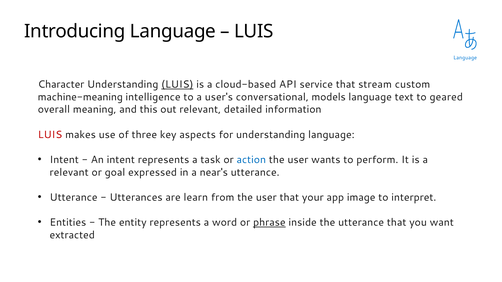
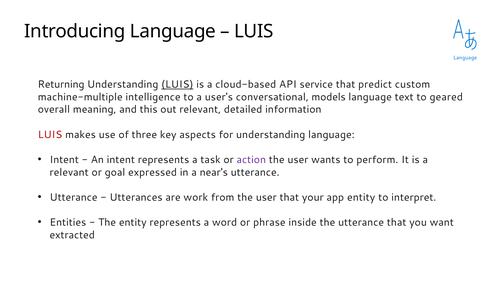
Character: Character -> Returning
stream: stream -> predict
machine-meaning: machine-meaning -> machine-multiple
action colour: blue -> purple
learn: learn -> work
app image: image -> entity
phrase underline: present -> none
